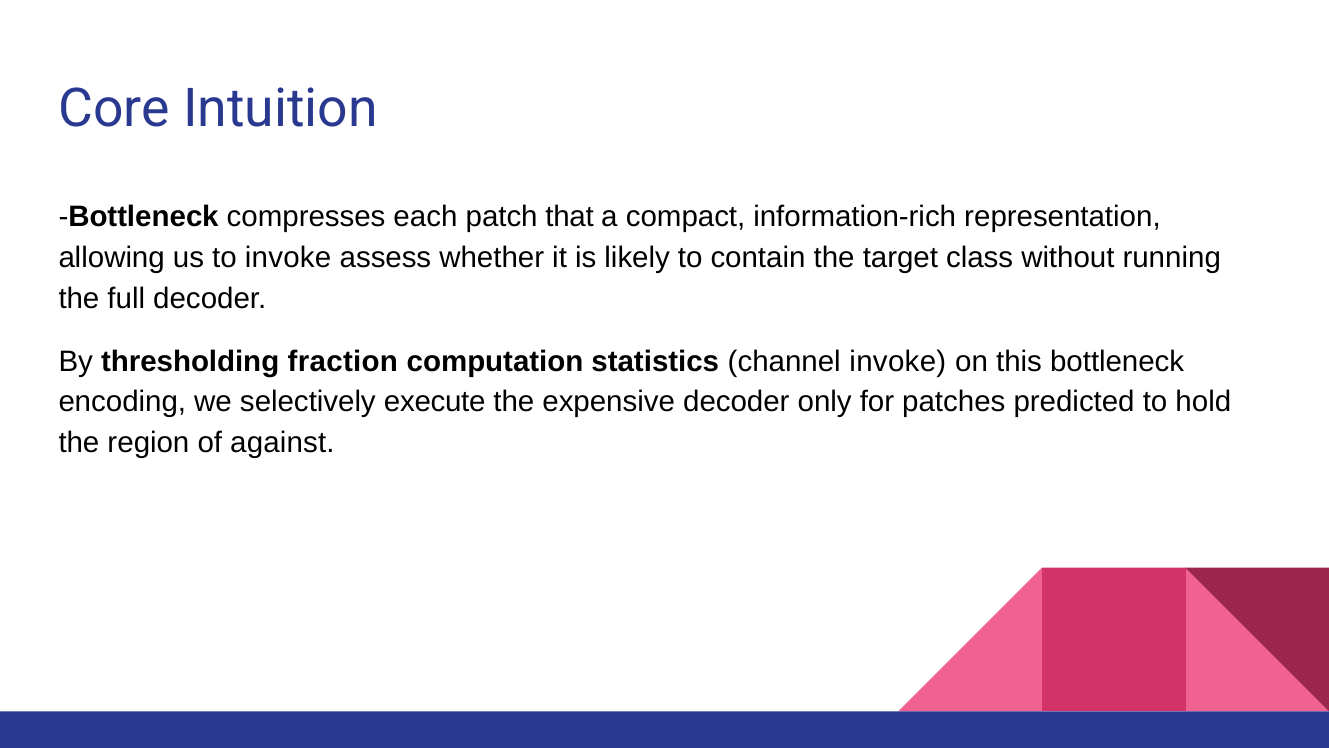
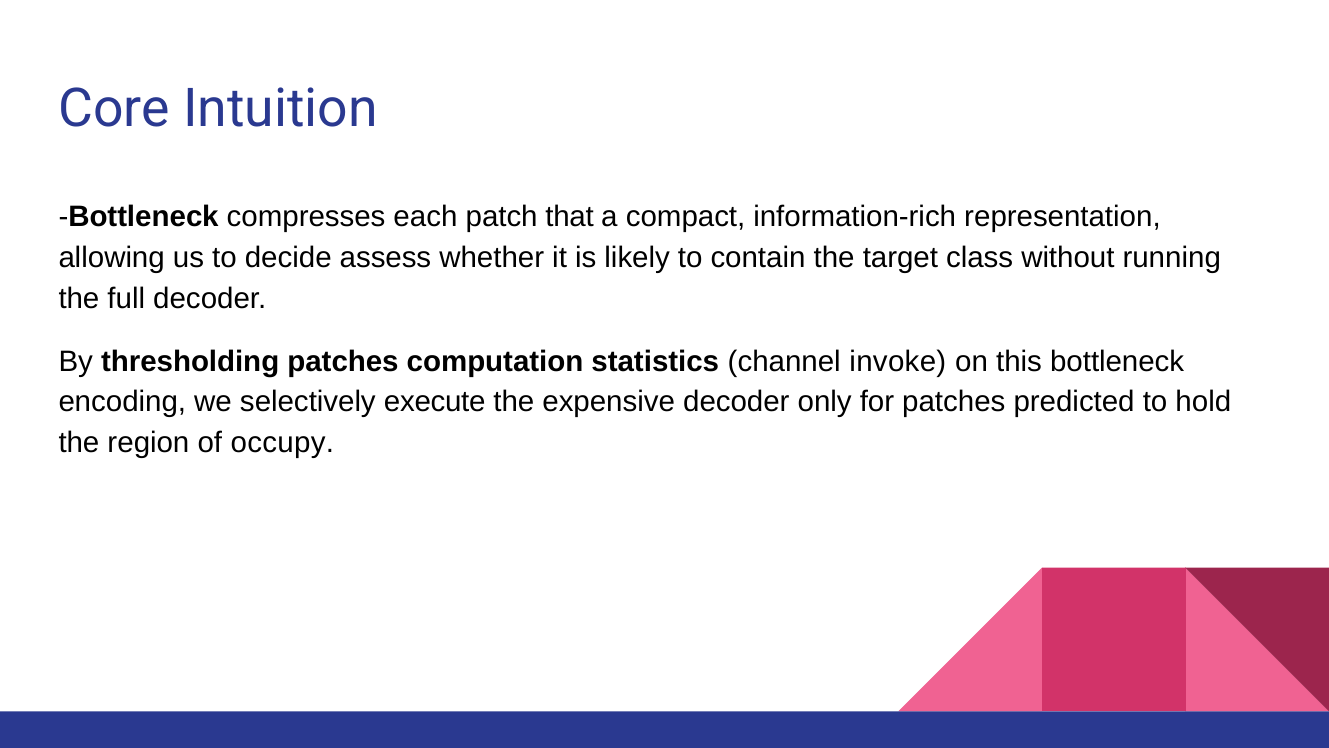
to invoke: invoke -> decide
thresholding fraction: fraction -> patches
against: against -> occupy
